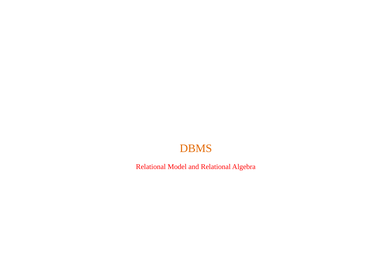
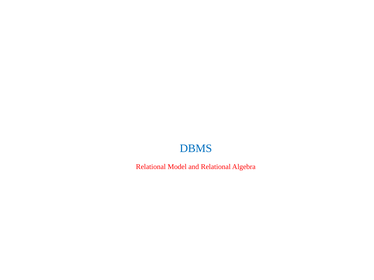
DBMS colour: orange -> blue
